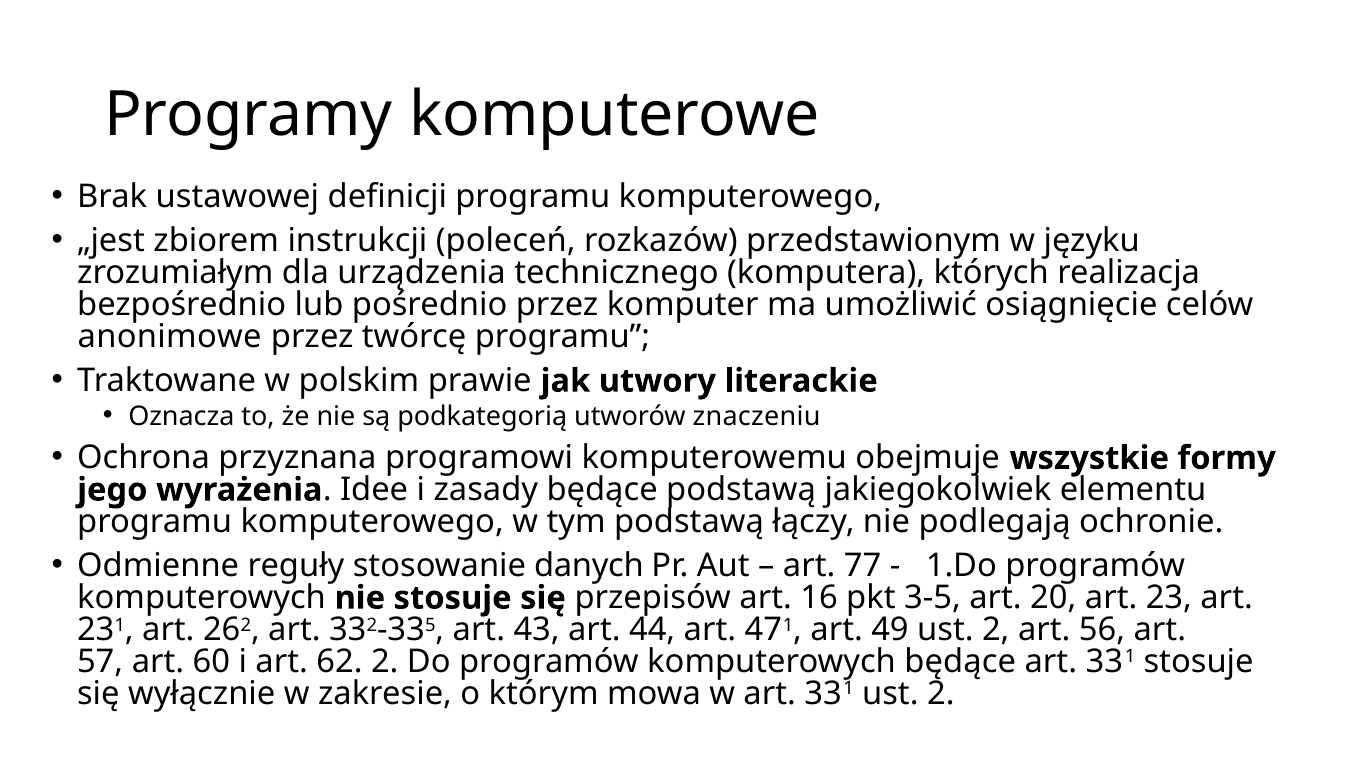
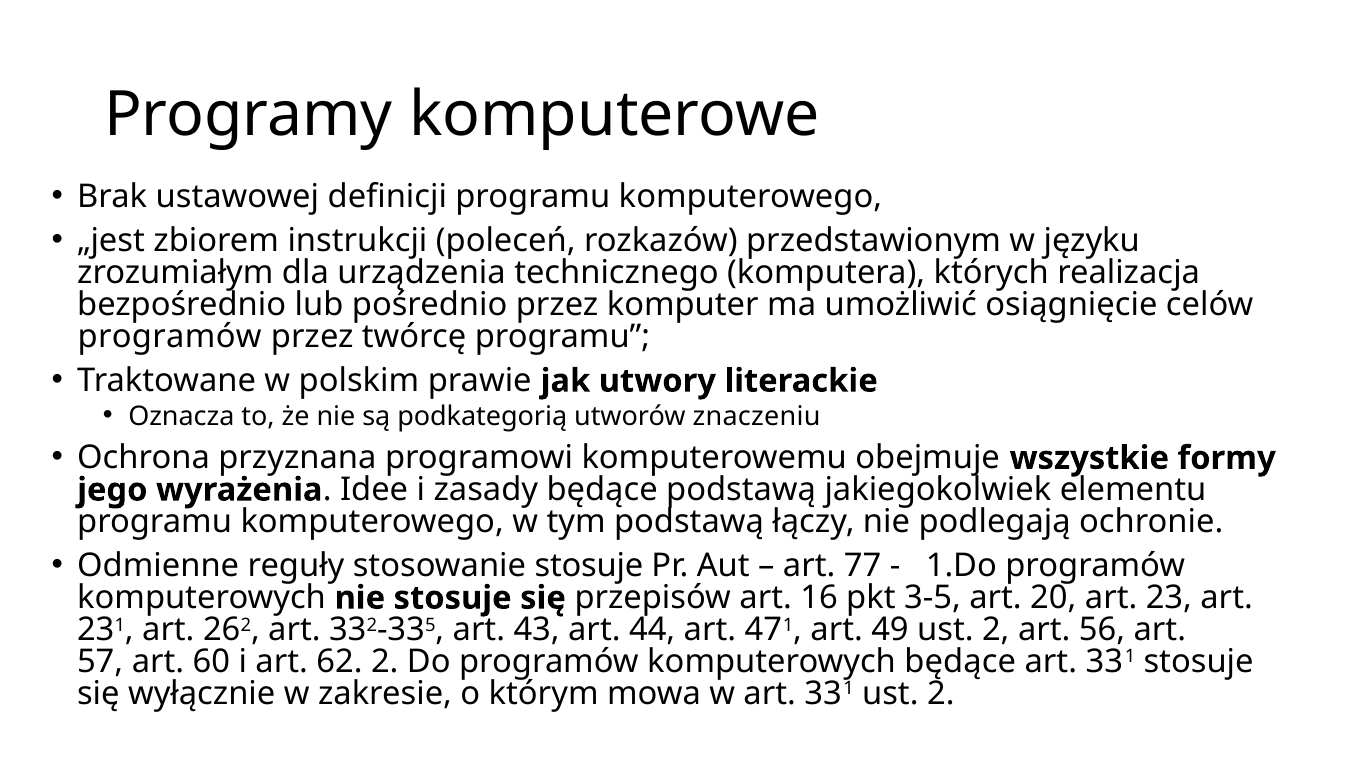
anonimowe at (170, 336): anonimowe -> programów
stosowanie danych: danych -> stosuje
